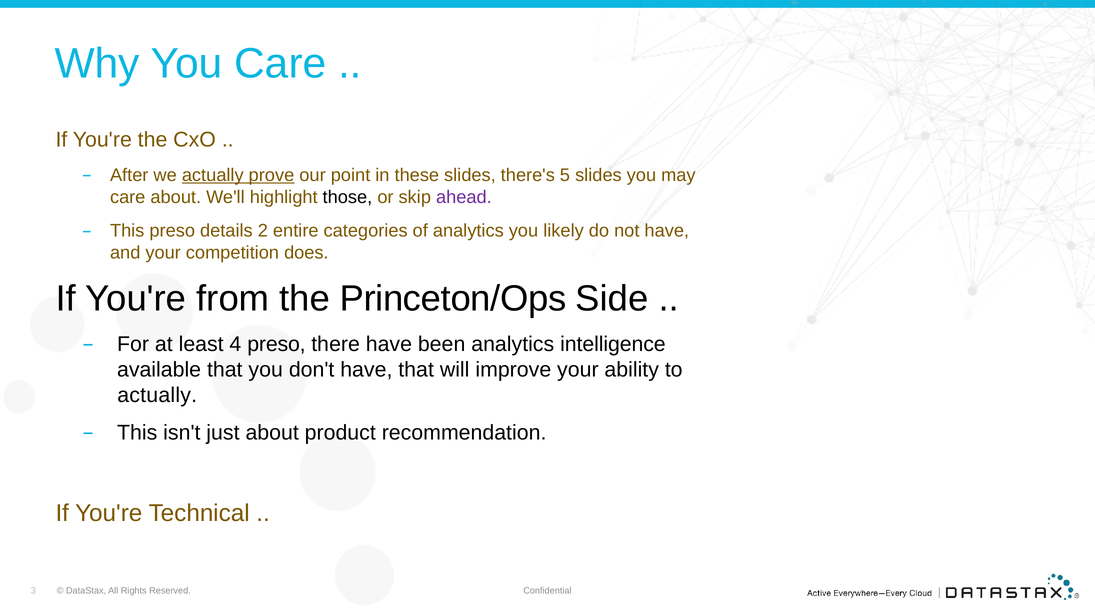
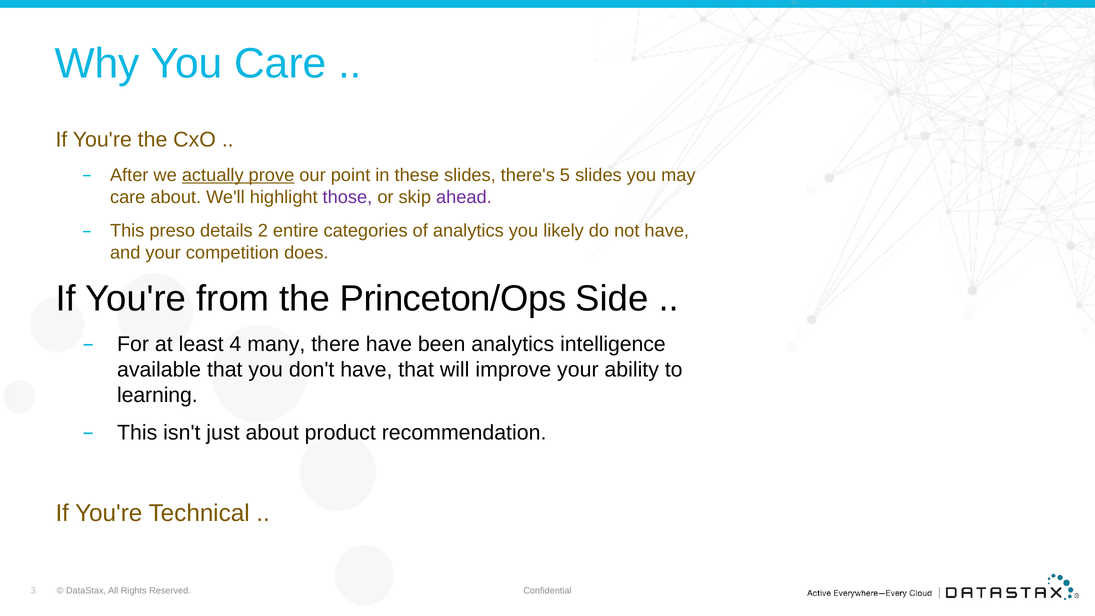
those colour: black -> purple
4 preso: preso -> many
actually at (157, 395): actually -> learning
